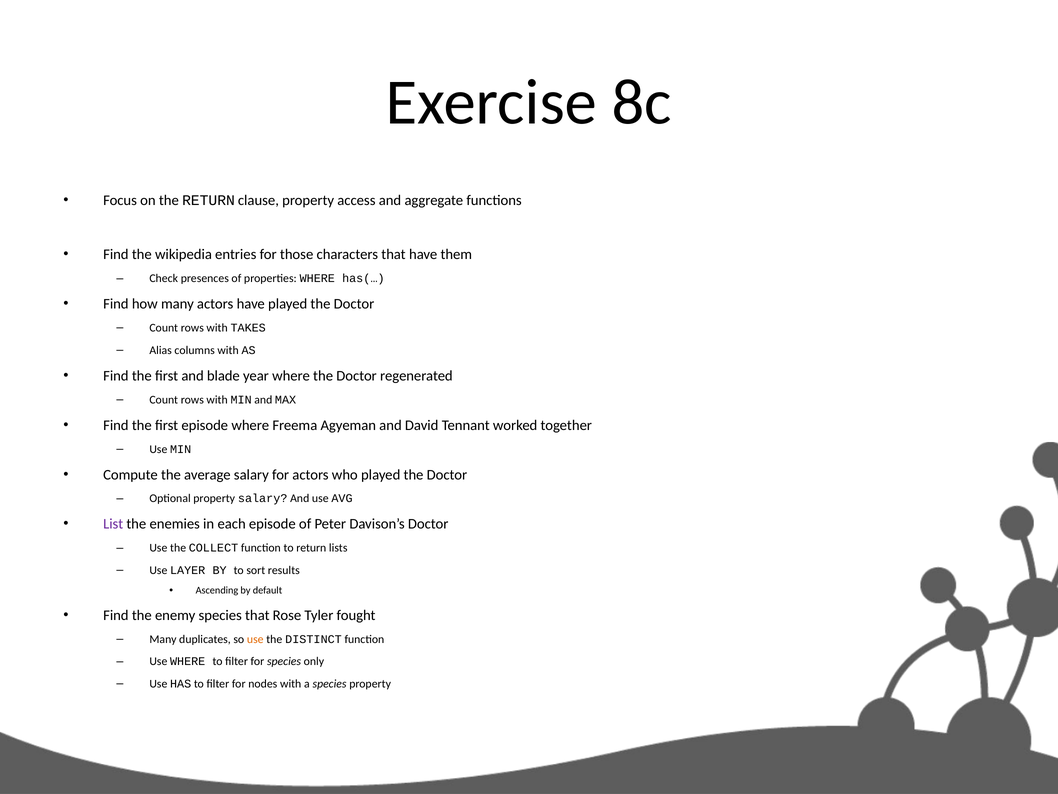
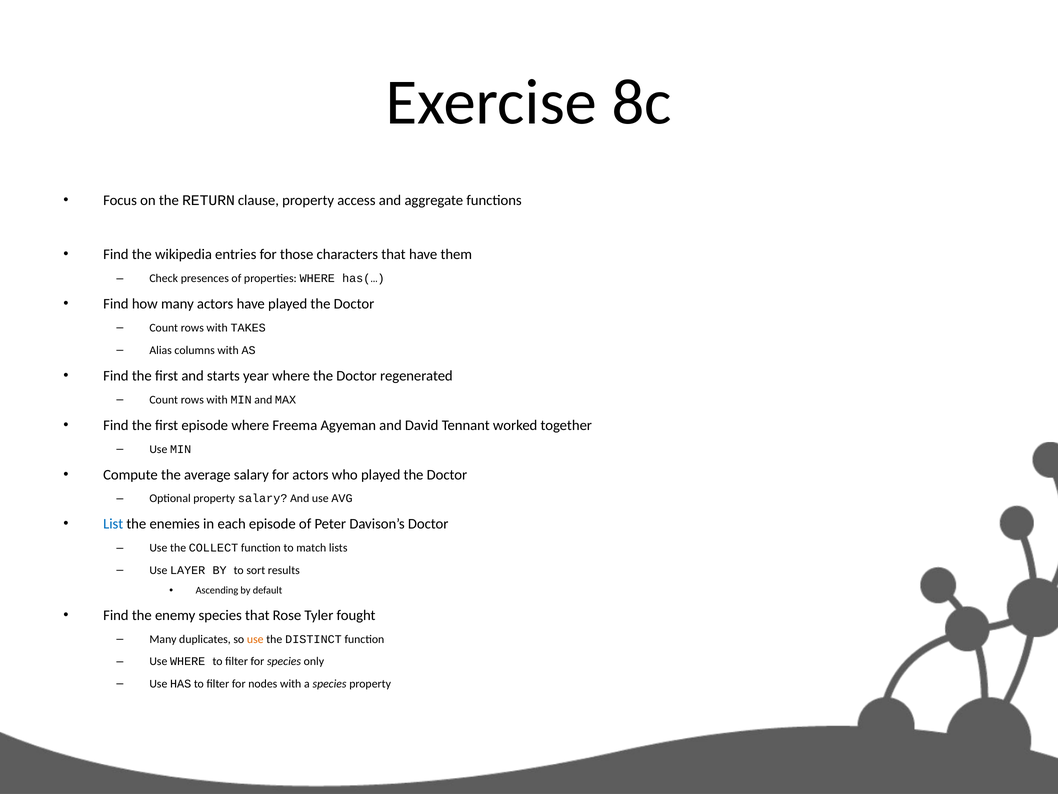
blade: blade -> starts
List colour: purple -> blue
to return: return -> match
